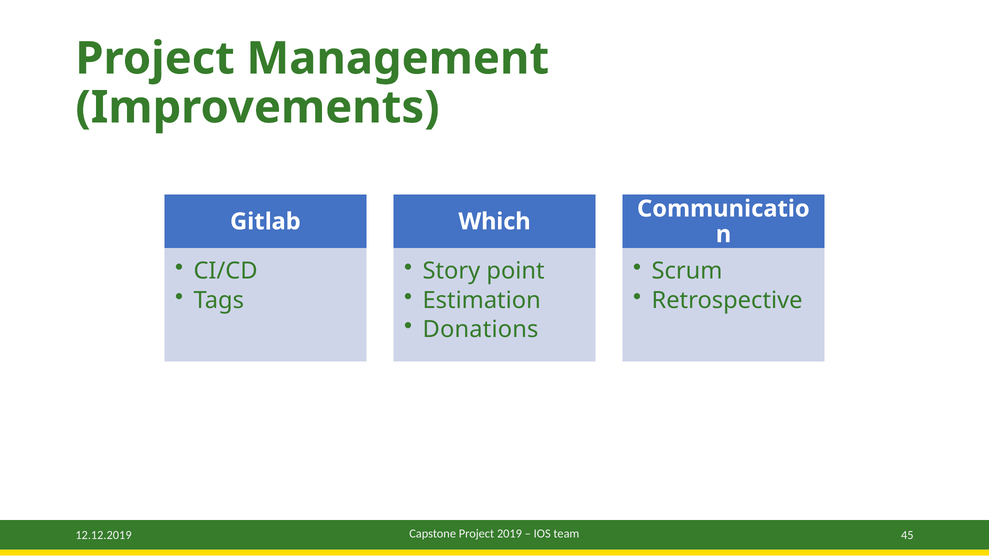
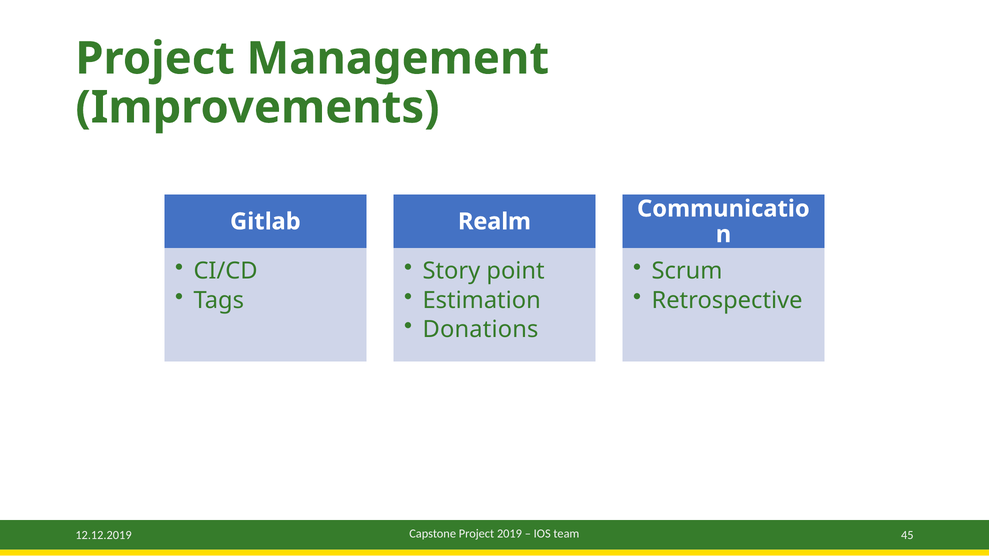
Which: Which -> Realm
